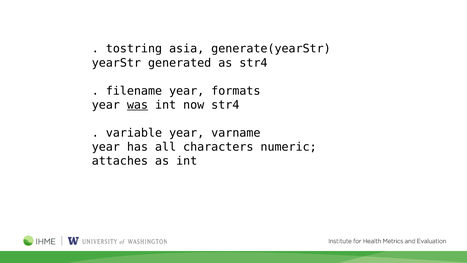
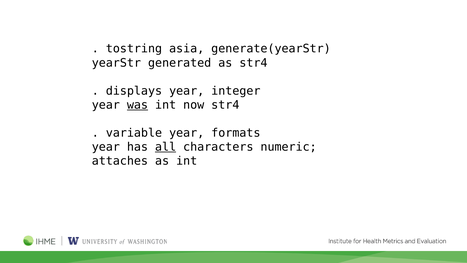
filename: filename -> displays
formats: formats -> integer
varname: varname -> formats
all underline: none -> present
